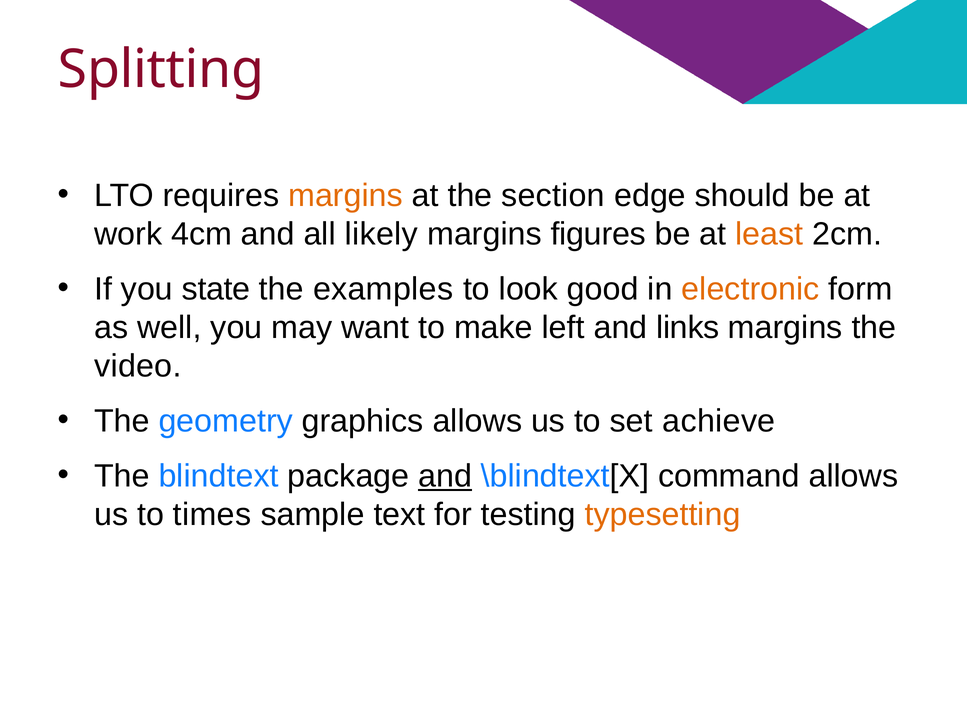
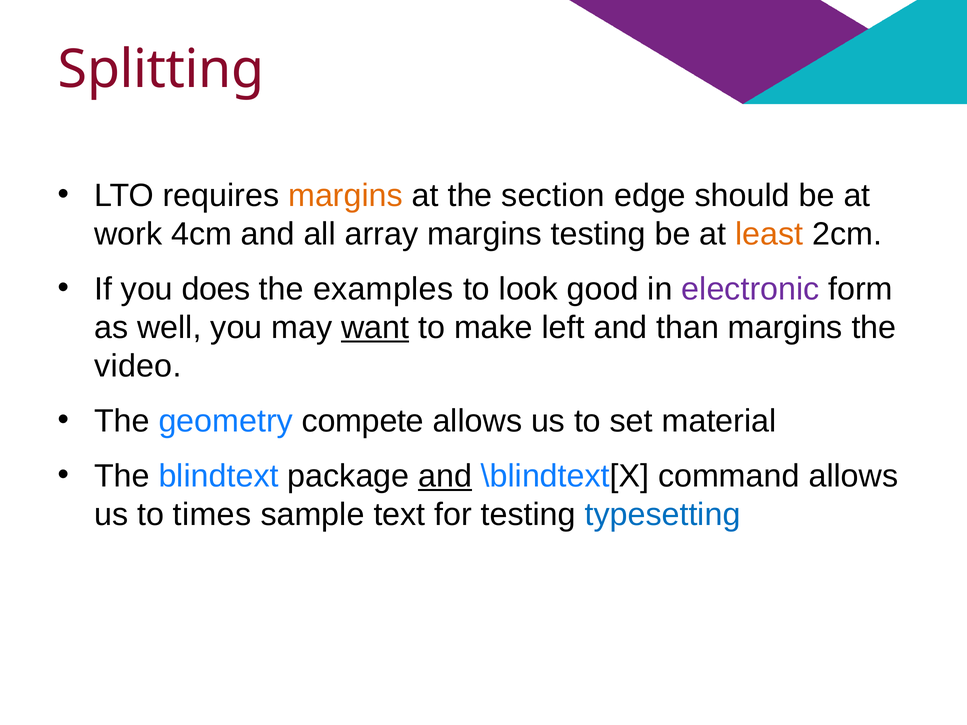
likely: likely -> array
margins figures: figures -> testing
state: state -> does
electronic colour: orange -> purple
want underline: none -> present
links: links -> than
graphics: graphics -> compete
achieve: achieve -> material
typesetting colour: orange -> blue
